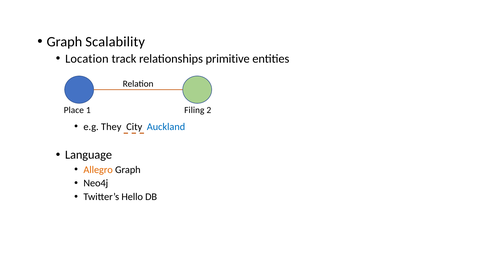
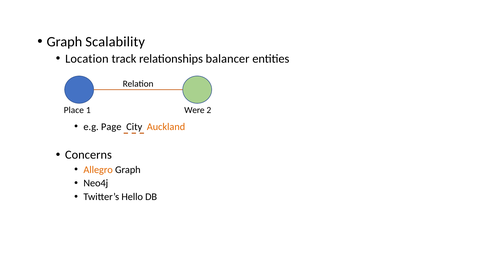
primitive: primitive -> balancer
Filing: Filing -> Were
They: They -> Page
Auckland colour: blue -> orange
Language: Language -> Concerns
